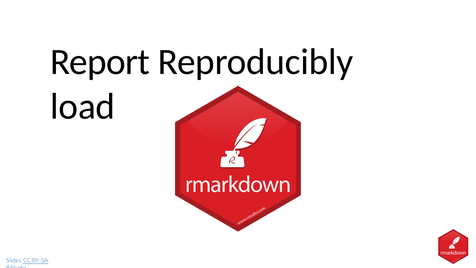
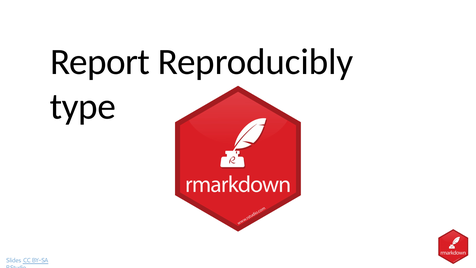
load: load -> type
